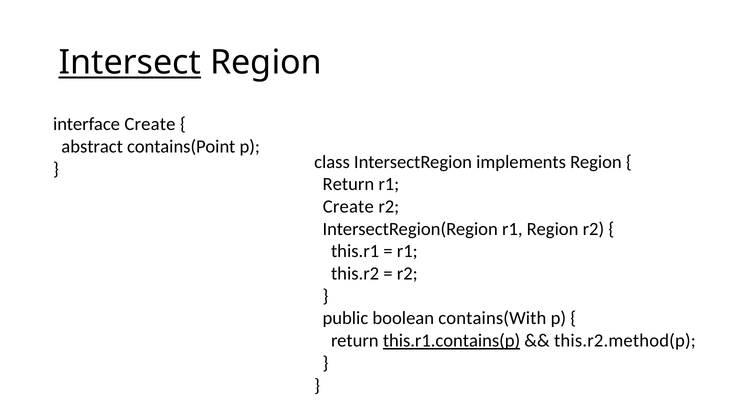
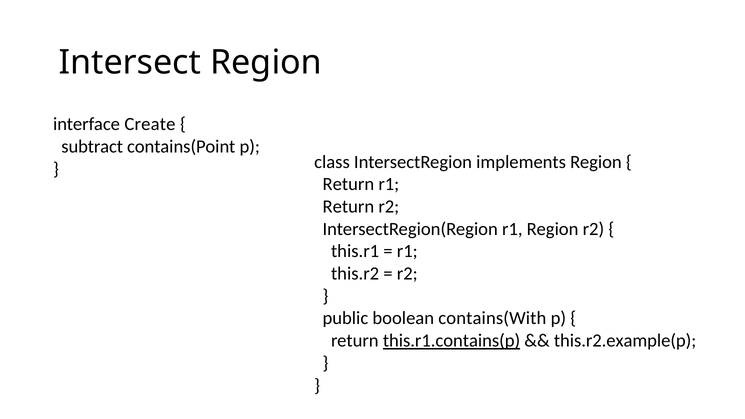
Intersect underline: present -> none
abstract: abstract -> subtract
Create at (348, 207): Create -> Return
this.r2.method(p: this.r2.method(p -> this.r2.example(p
